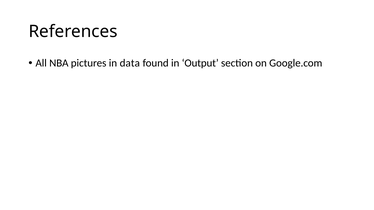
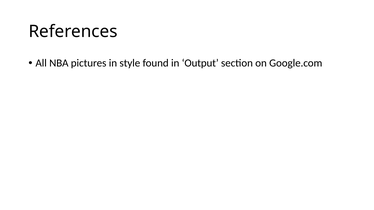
data: data -> style
